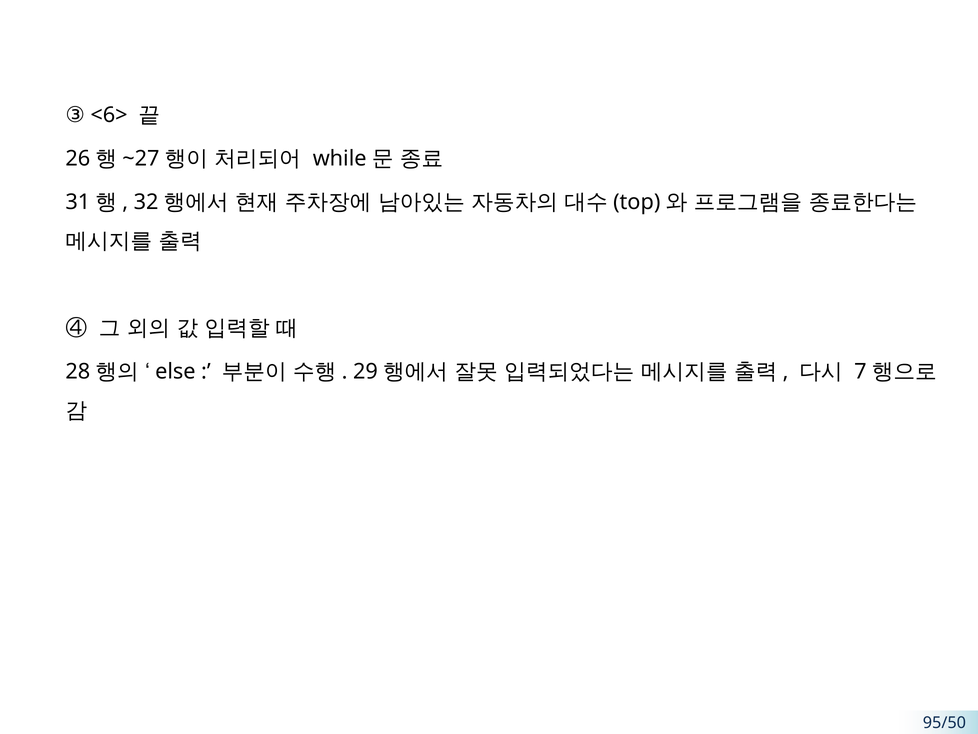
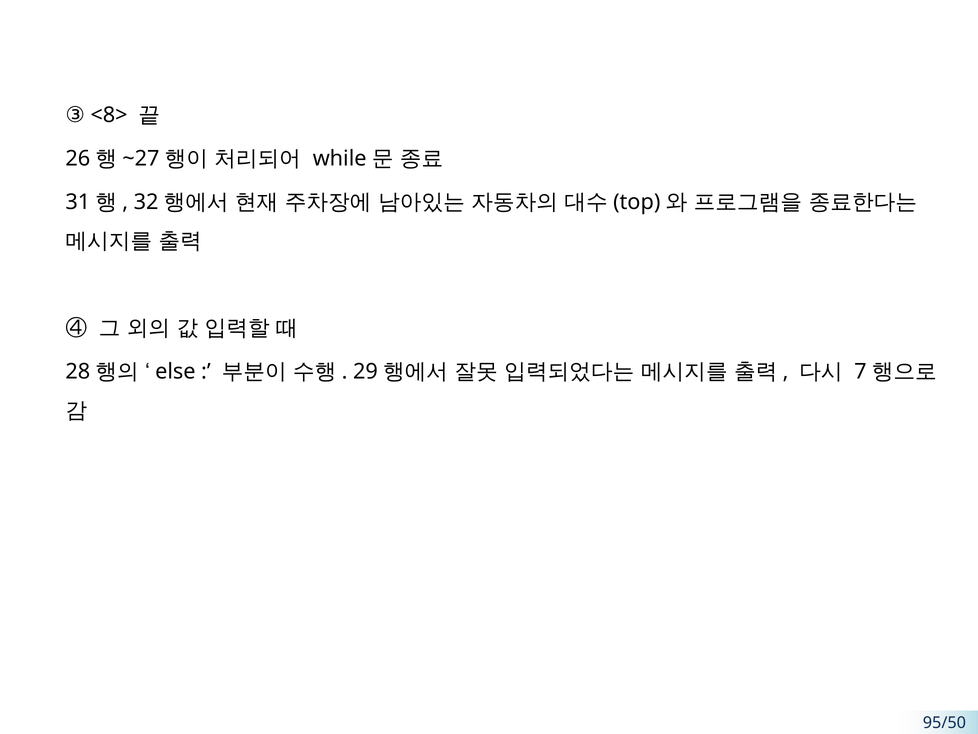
<6>: <6> -> <8>
